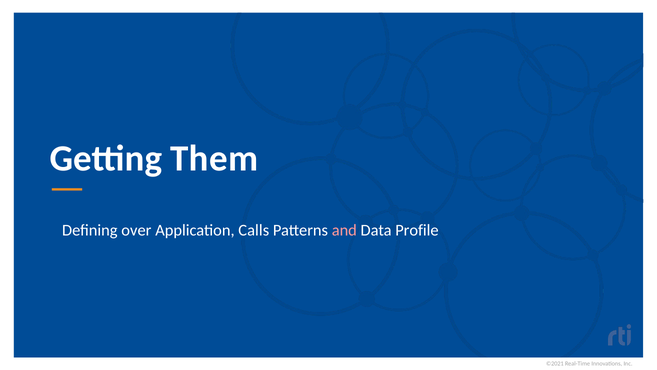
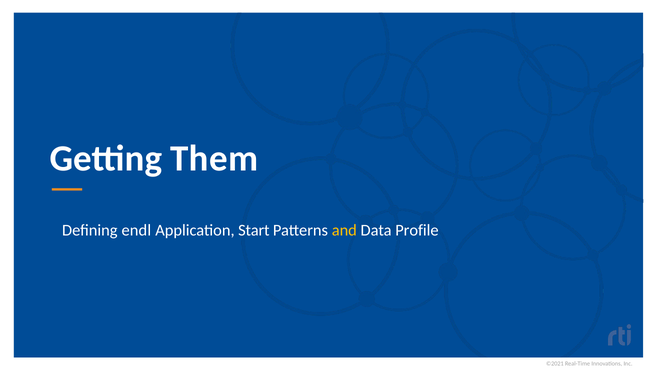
over: over -> endl
Calls: Calls -> Start
and colour: pink -> yellow
